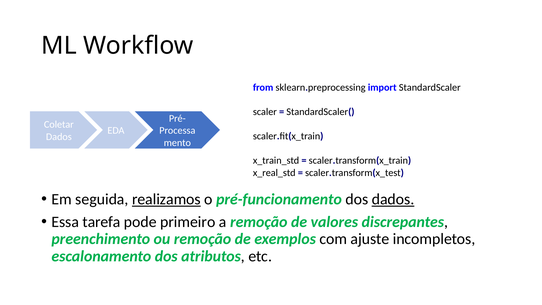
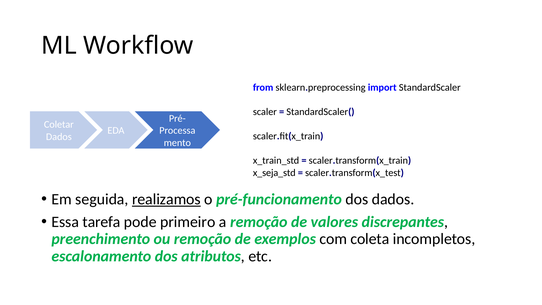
x_real_std: x_real_std -> x_seja_std
dados at (393, 199) underline: present -> none
ajuste: ajuste -> coleta
